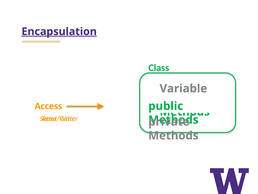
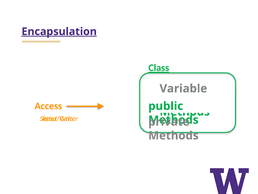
Class underline: none -> present
